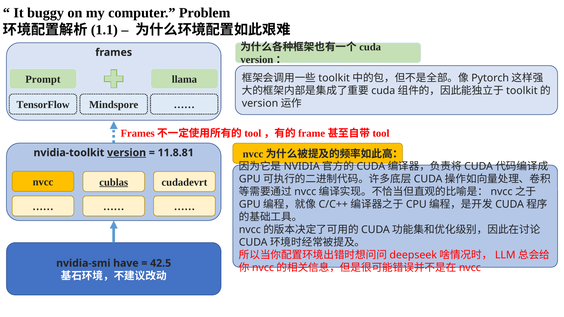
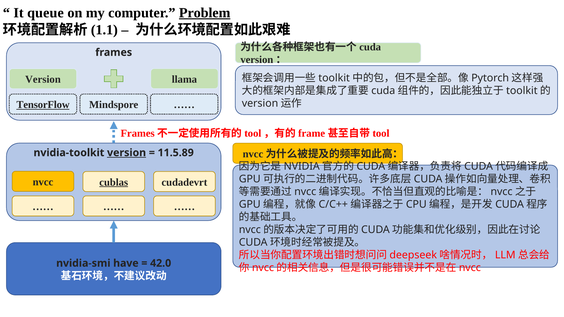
buggy: buggy -> queue
Problem underline: none -> present
Prompt at (43, 79): Prompt -> Version
TensorFlow underline: none -> present
11.8.81: 11.8.81 -> 11.5.89
42.5: 42.5 -> 42.0
